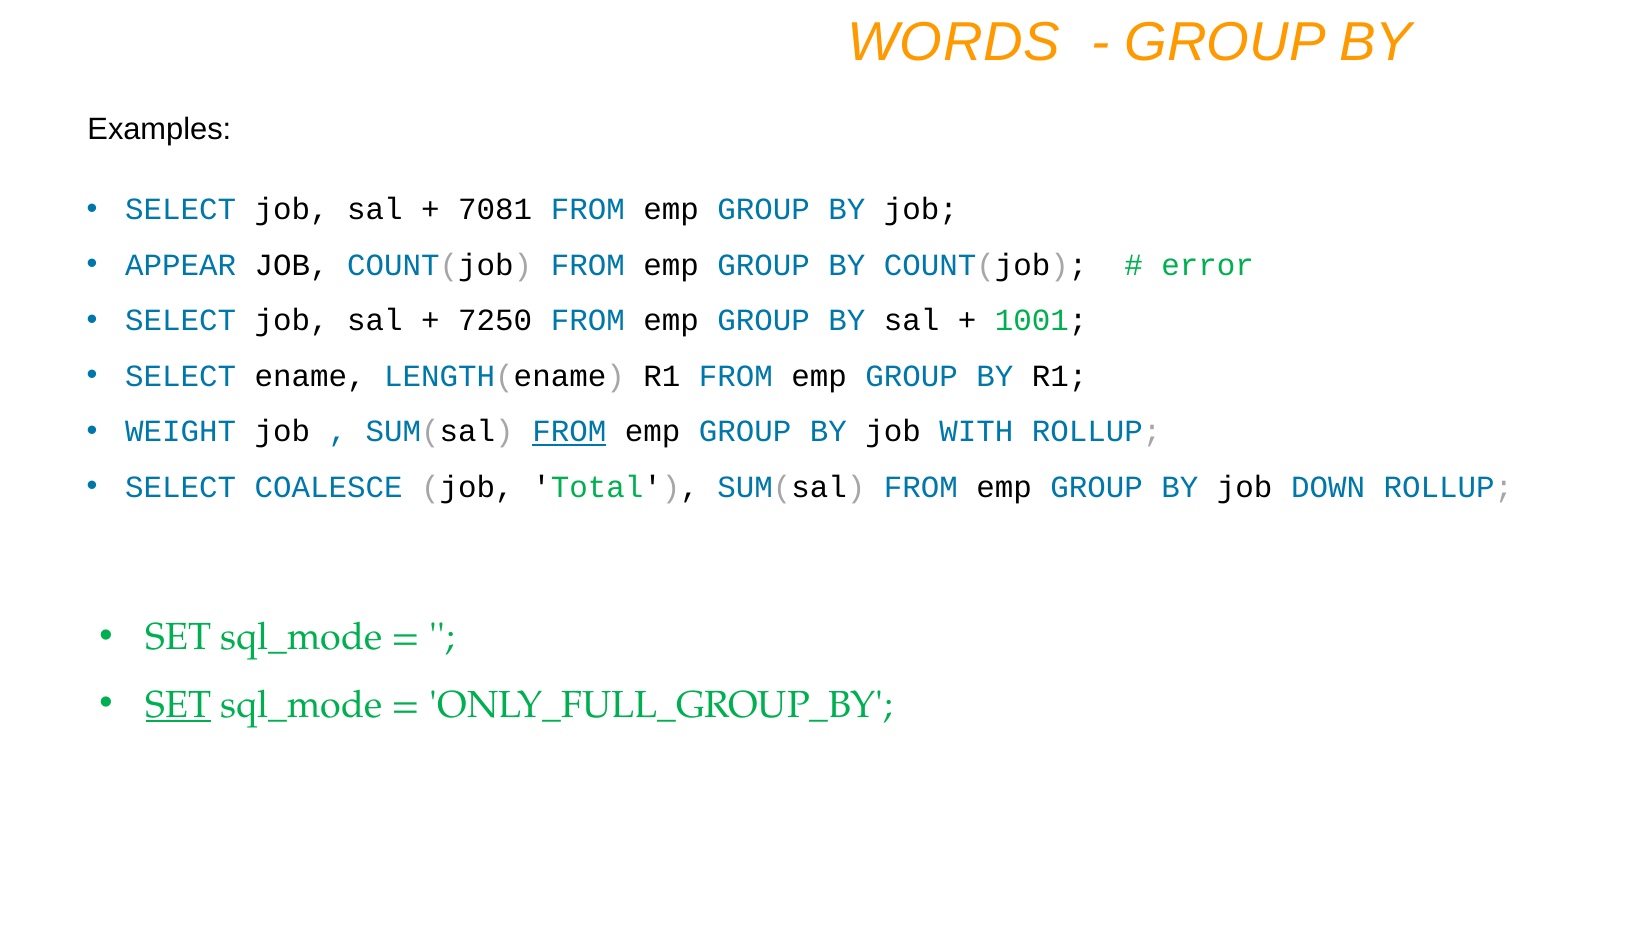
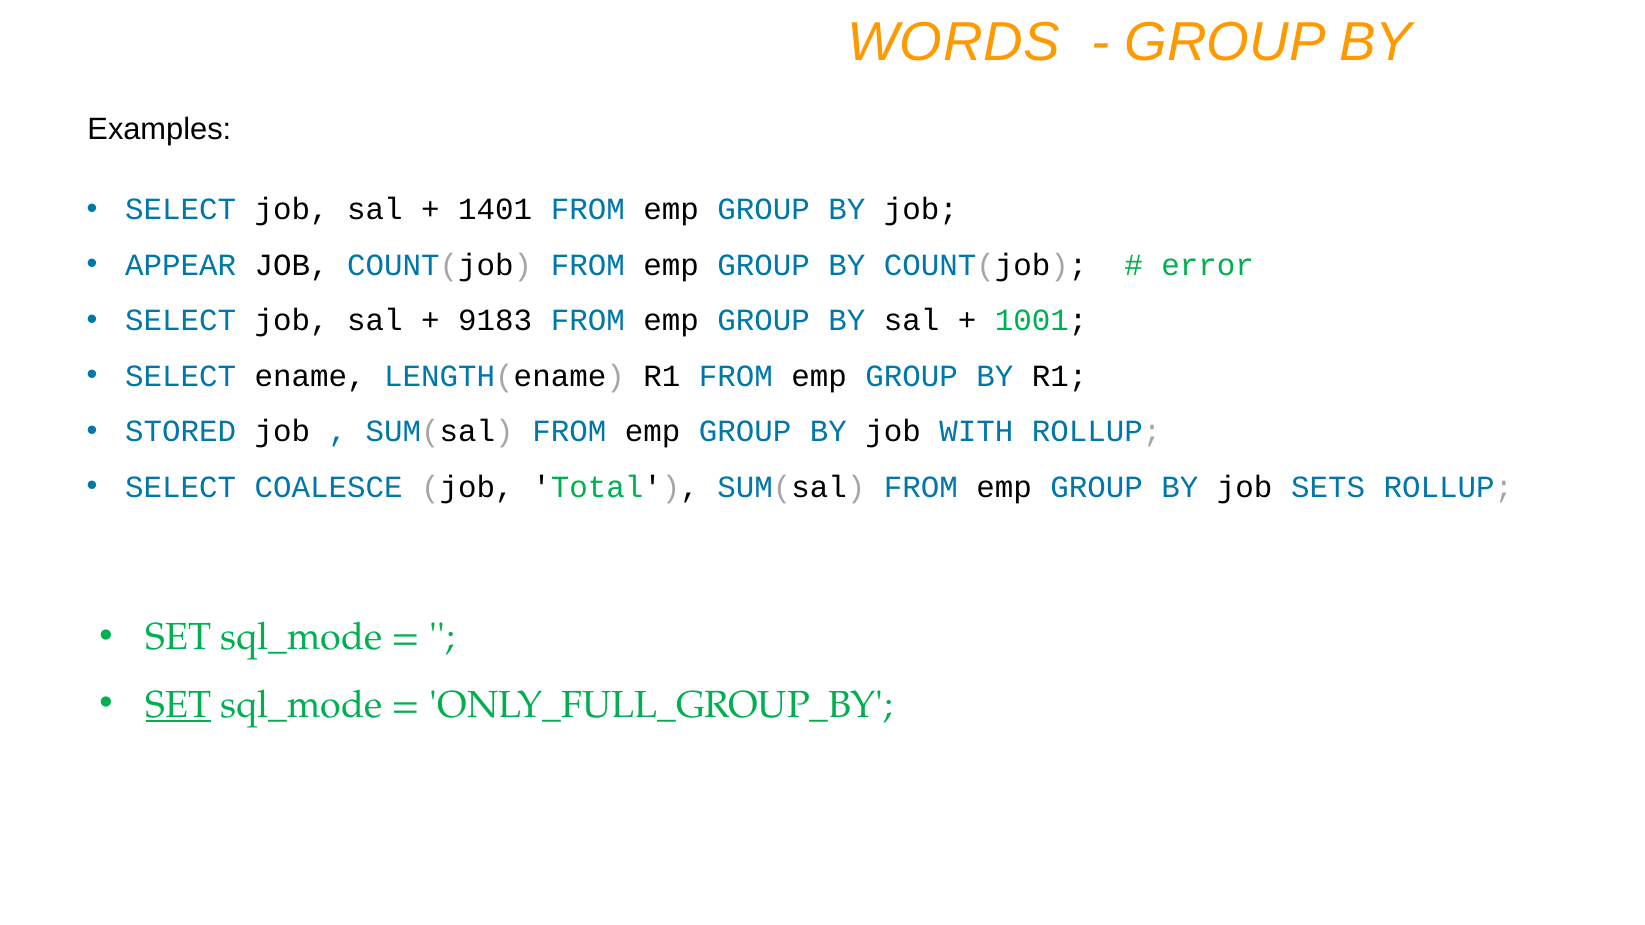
7081: 7081 -> 1401
7250: 7250 -> 9183
WEIGHT: WEIGHT -> STORED
FROM at (569, 432) underline: present -> none
DOWN: DOWN -> SETS
